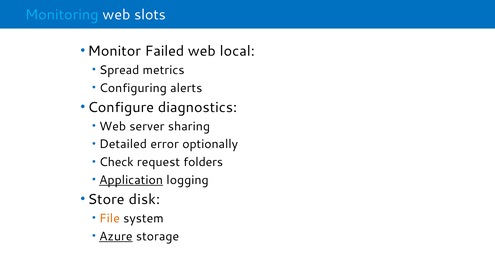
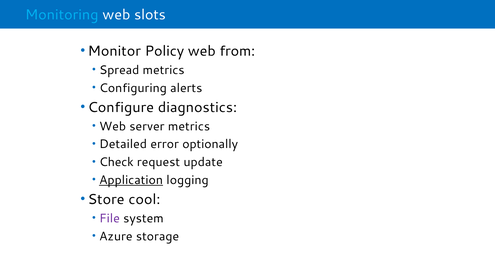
Failed: Failed -> Policy
local: local -> from
server sharing: sharing -> metrics
folders: folders -> update
disk: disk -> cool
File colour: orange -> purple
Azure underline: present -> none
